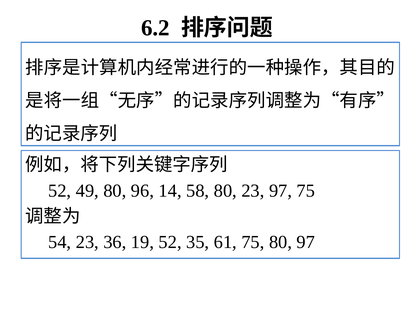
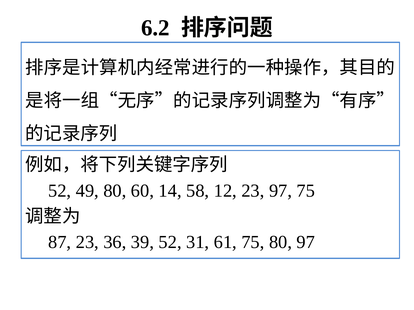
96: 96 -> 60
58 80: 80 -> 12
54: 54 -> 87
19: 19 -> 39
35: 35 -> 31
